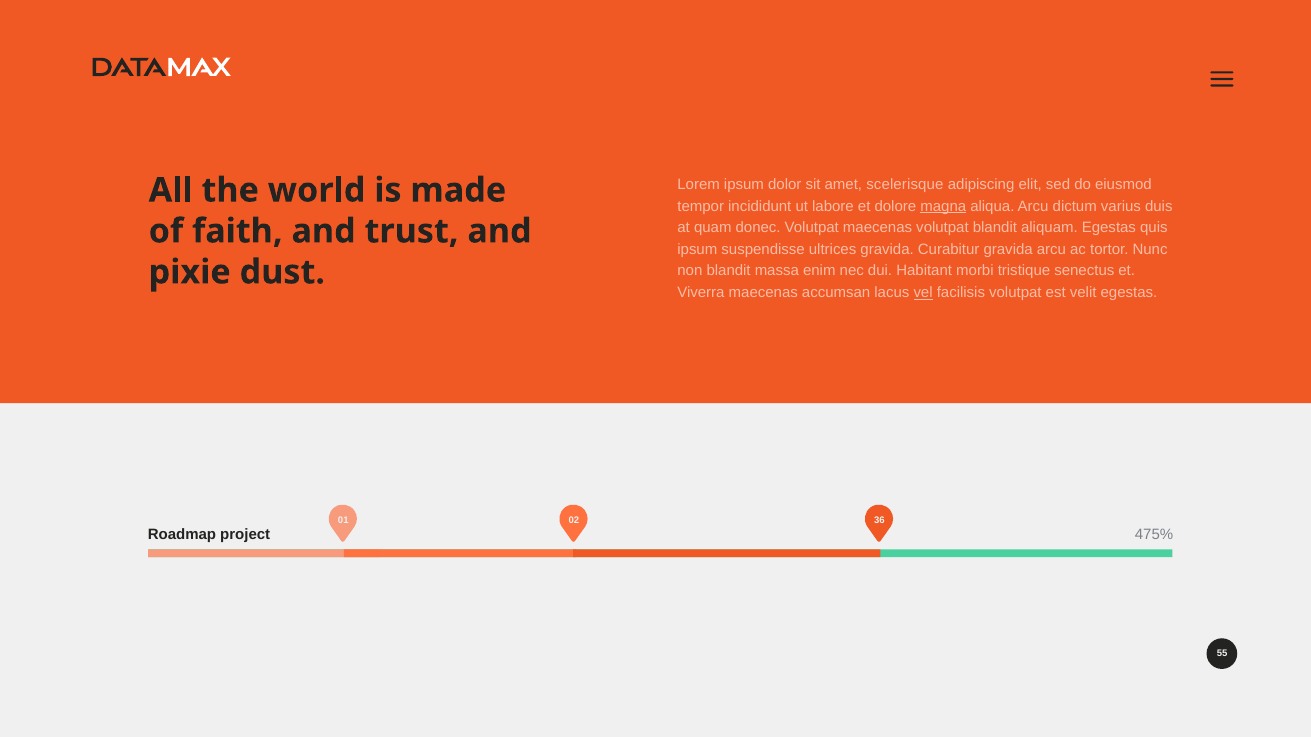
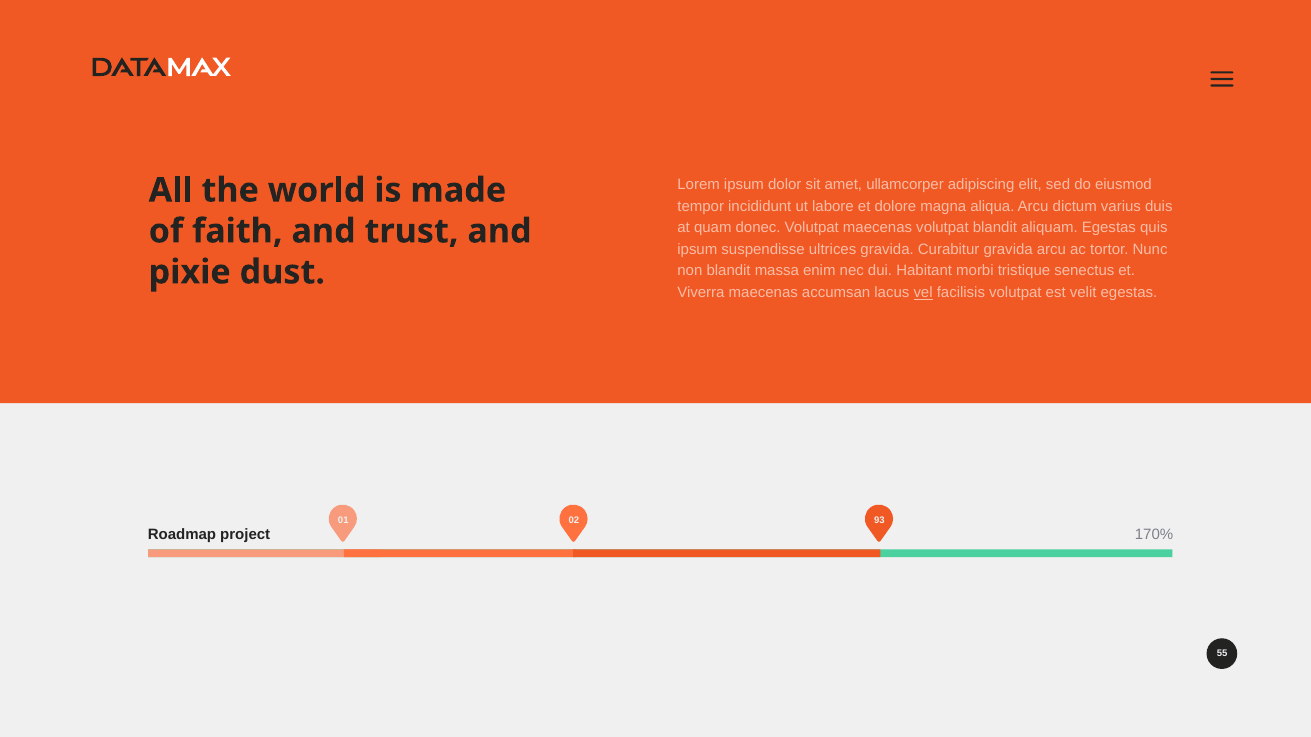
scelerisque: scelerisque -> ullamcorper
magna underline: present -> none
36: 36 -> 93
475%: 475% -> 170%
